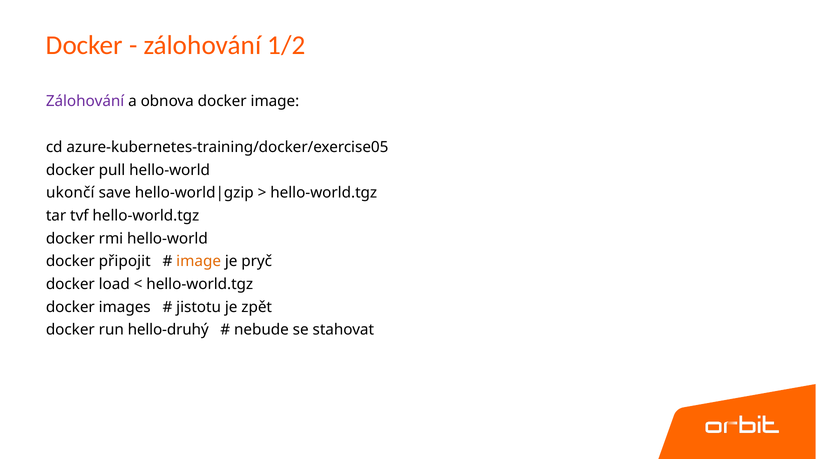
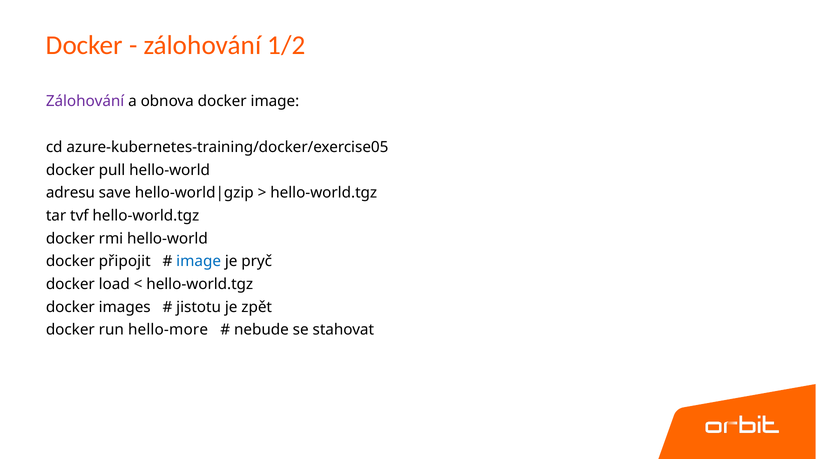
ukončí: ukončí -> adresu
image at (199, 261) colour: orange -> blue
hello-druhý: hello-druhý -> hello-more
